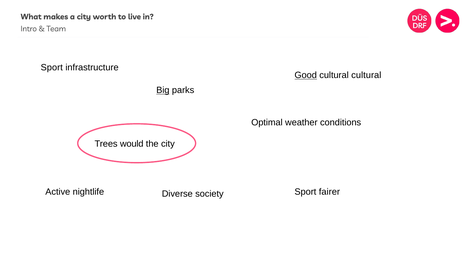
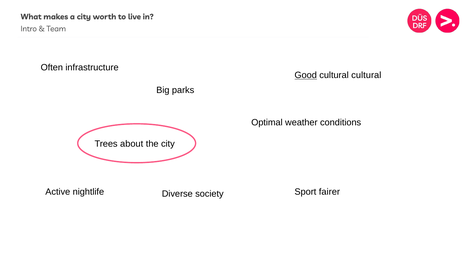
Sport at (52, 68): Sport -> Often
Big underline: present -> none
would: would -> about
